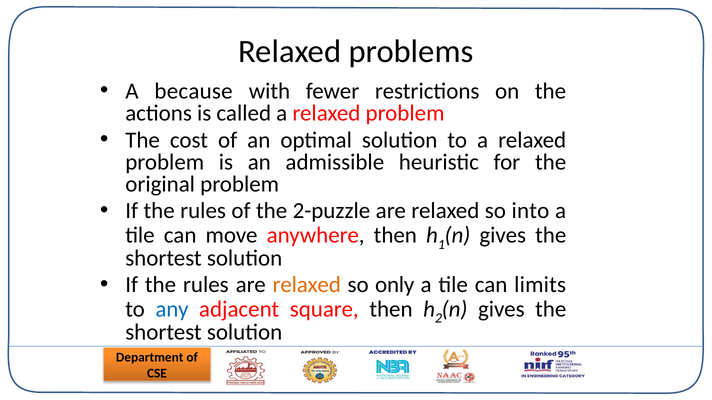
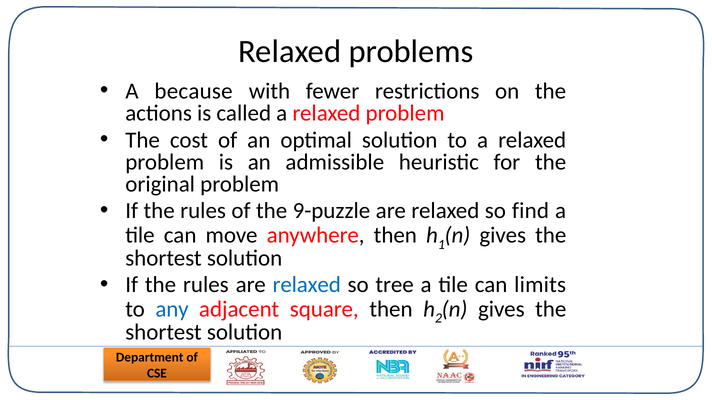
2-puzzle: 2-puzzle -> 9-puzzle
into: into -> find
relaxed at (307, 285) colour: orange -> blue
only: only -> tree
